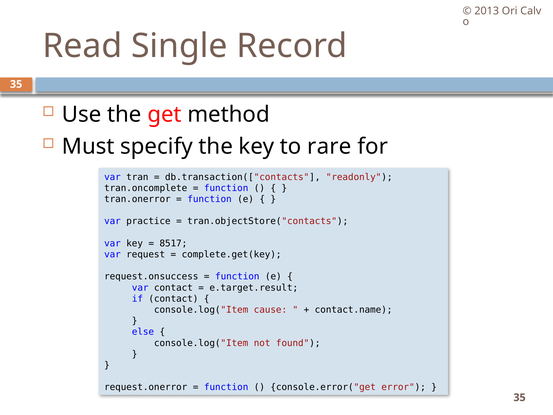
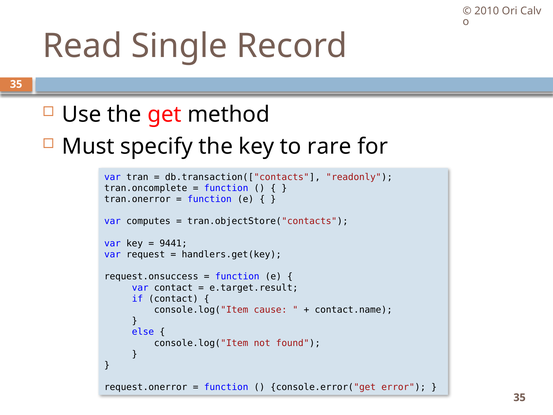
2013: 2013 -> 2010
practice: practice -> computes
8517: 8517 -> 9441
complete.get(key: complete.get(key -> handlers.get(key
